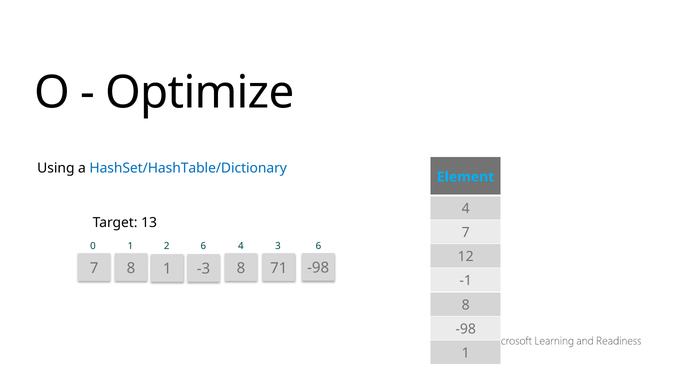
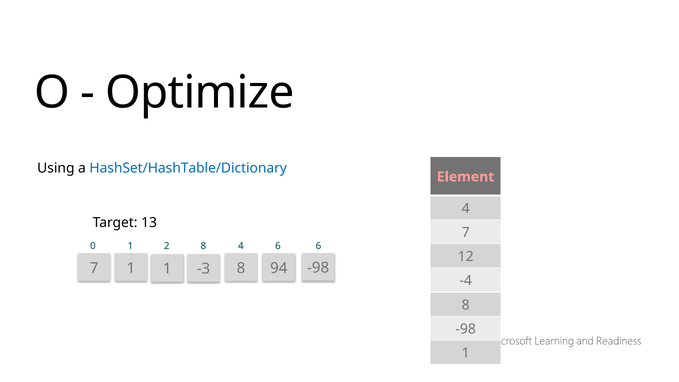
Element colour: light blue -> pink
2 6: 6 -> 8
4 3: 3 -> 6
7 8: 8 -> 1
71: 71 -> 94
-1: -1 -> -4
